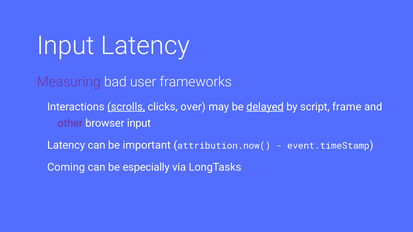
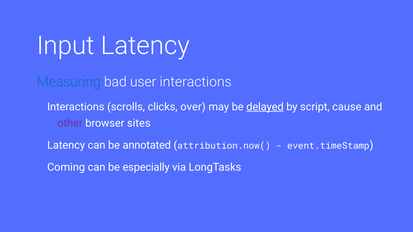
Measuring colour: purple -> blue
user frameworks: frameworks -> interactions
scrolls underline: present -> none
frame: frame -> cause
browser input: input -> sites
important: important -> annotated
